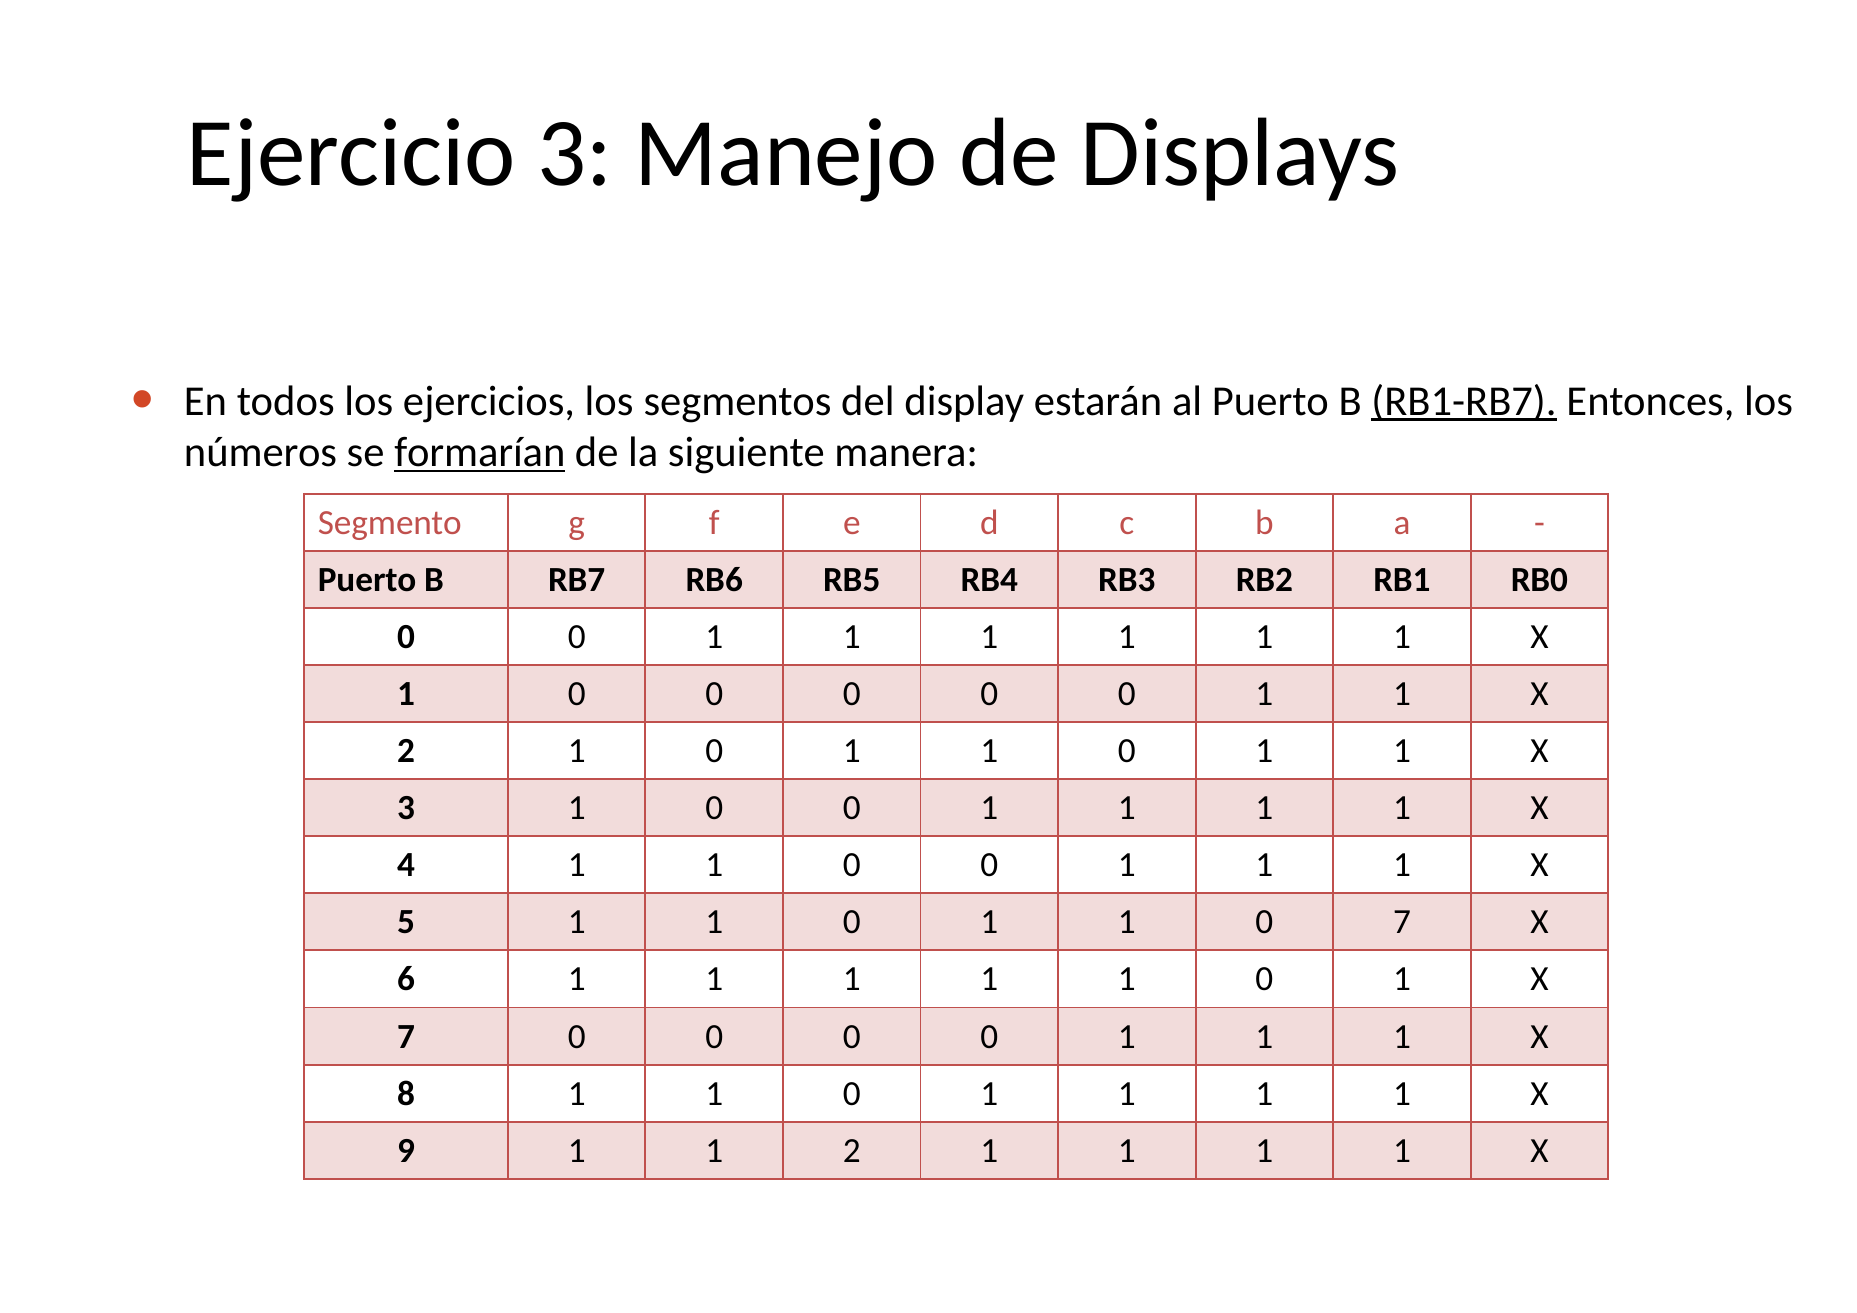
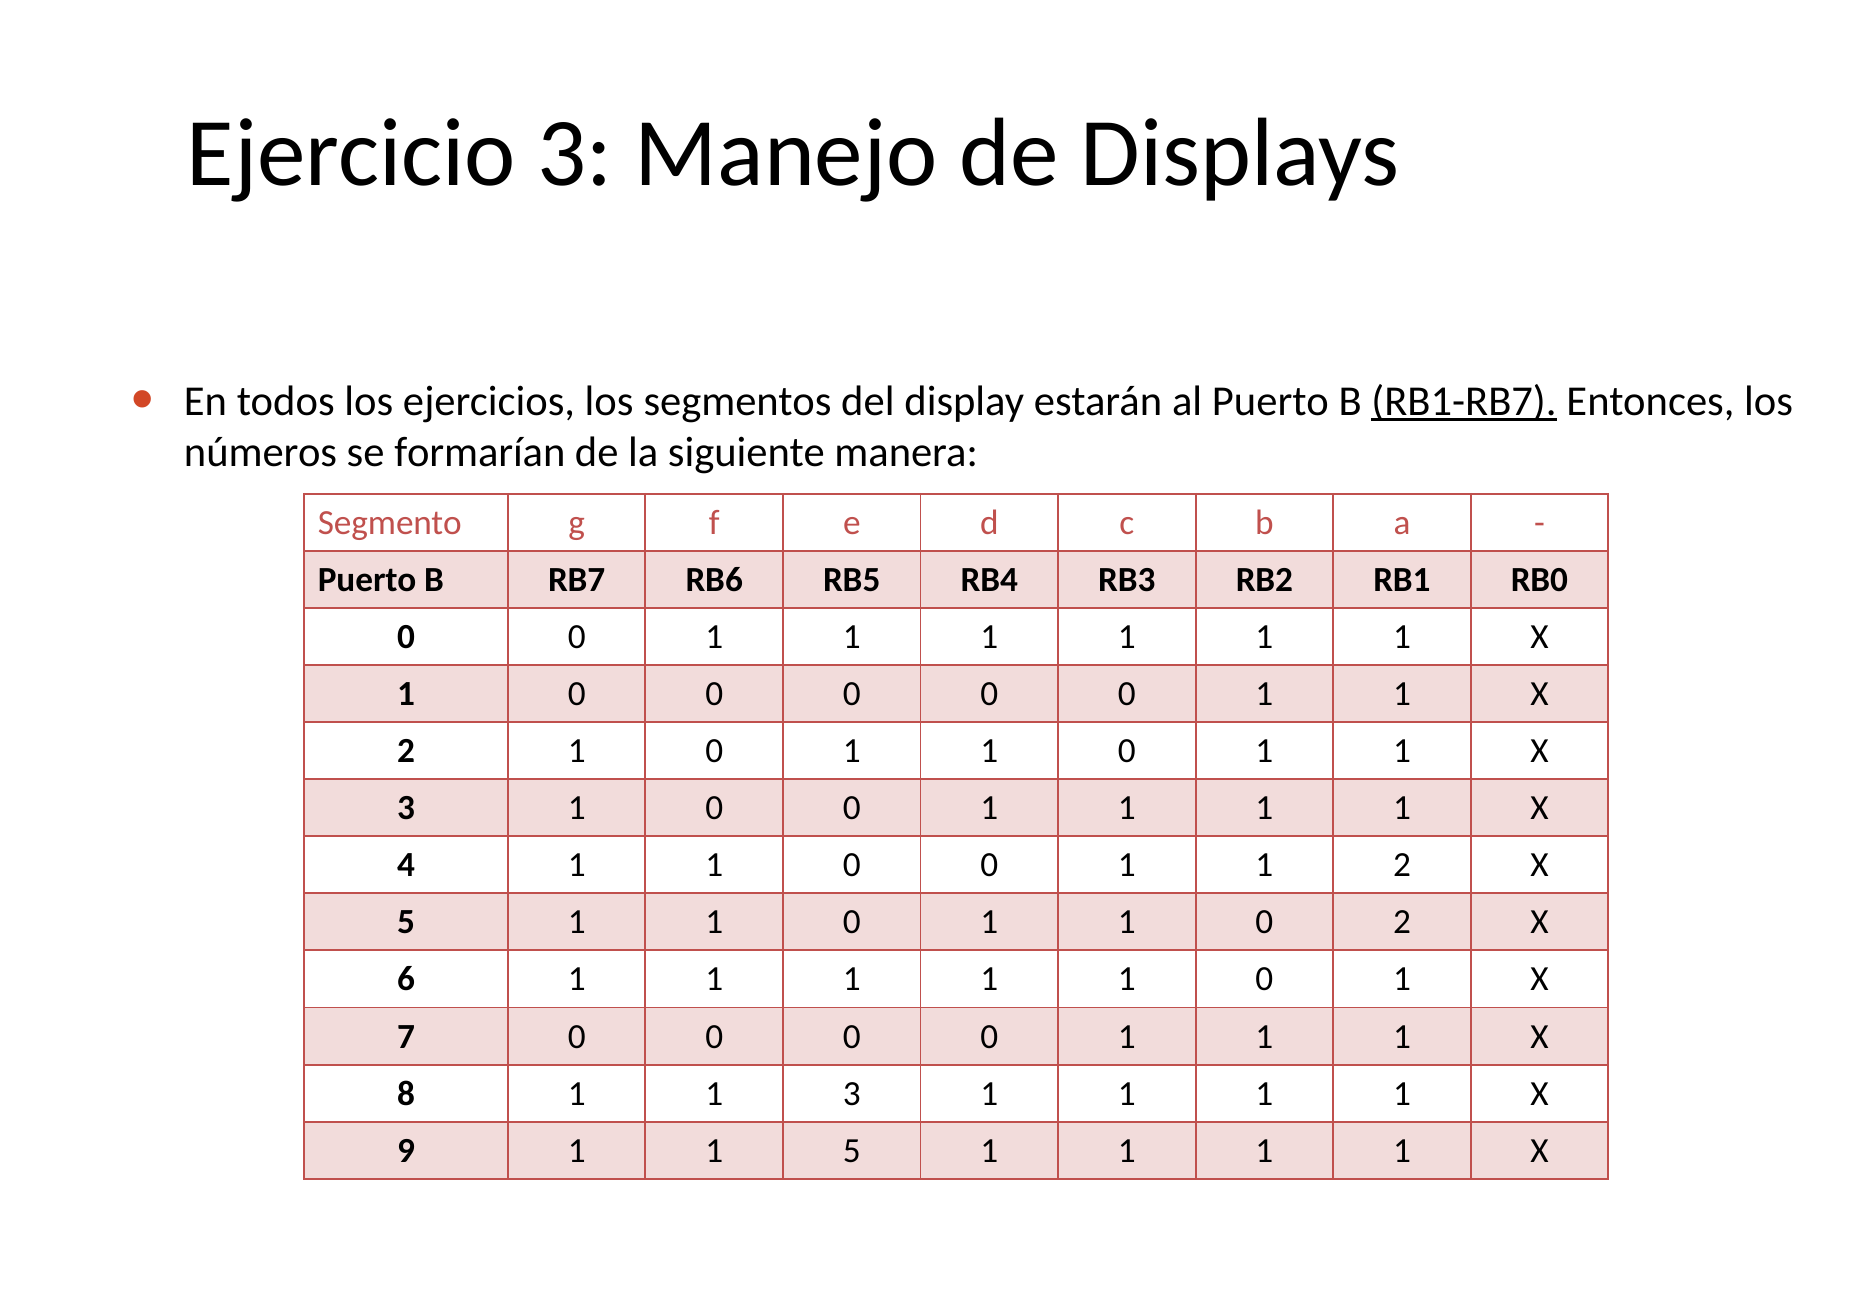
formarían underline: present -> none
1 at (1402, 865): 1 -> 2
0 7: 7 -> 2
8 1 1 0: 0 -> 3
1 2: 2 -> 5
